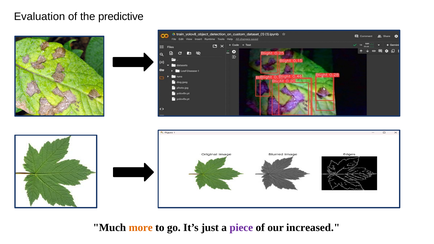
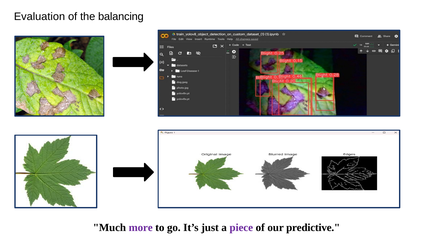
predictive: predictive -> balancing
more colour: orange -> purple
increased: increased -> predictive
